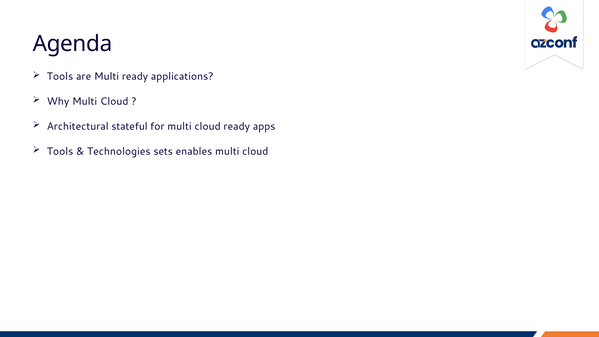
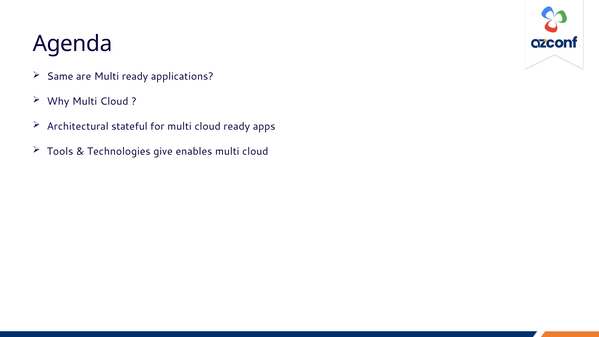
Tools at (60, 77): Tools -> Same
sets: sets -> give
